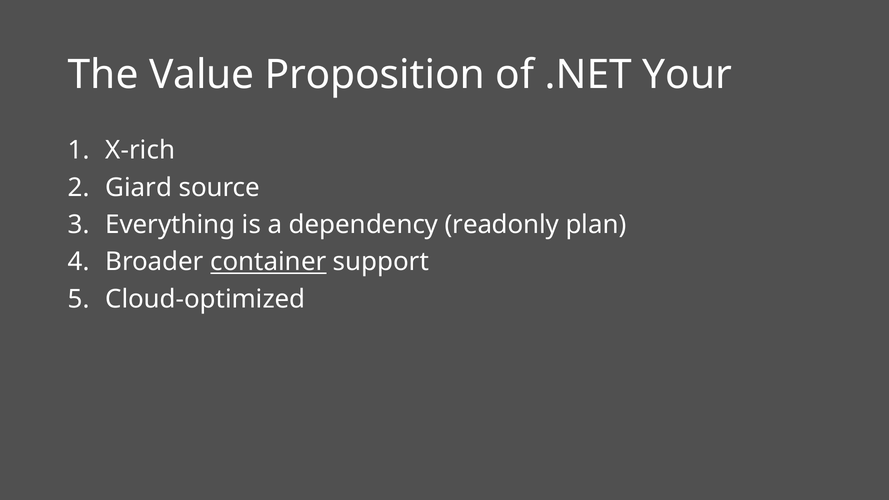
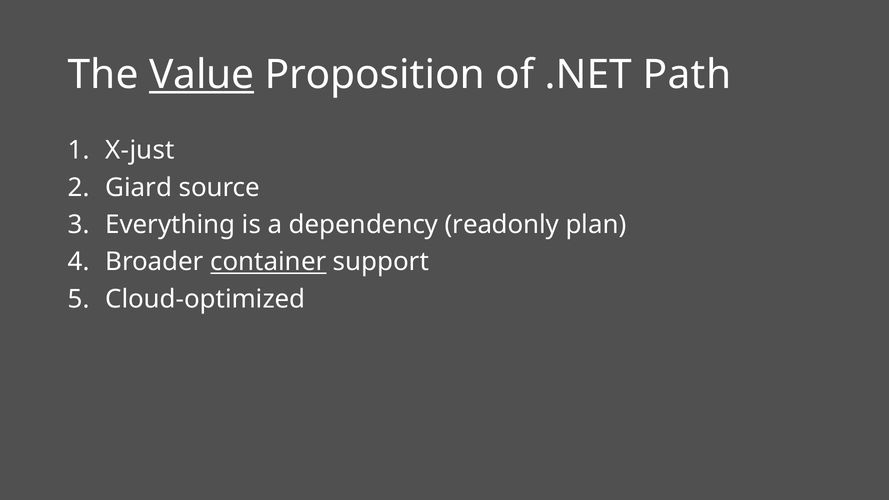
Value underline: none -> present
Your: Your -> Path
X-rich: X-rich -> X-just
